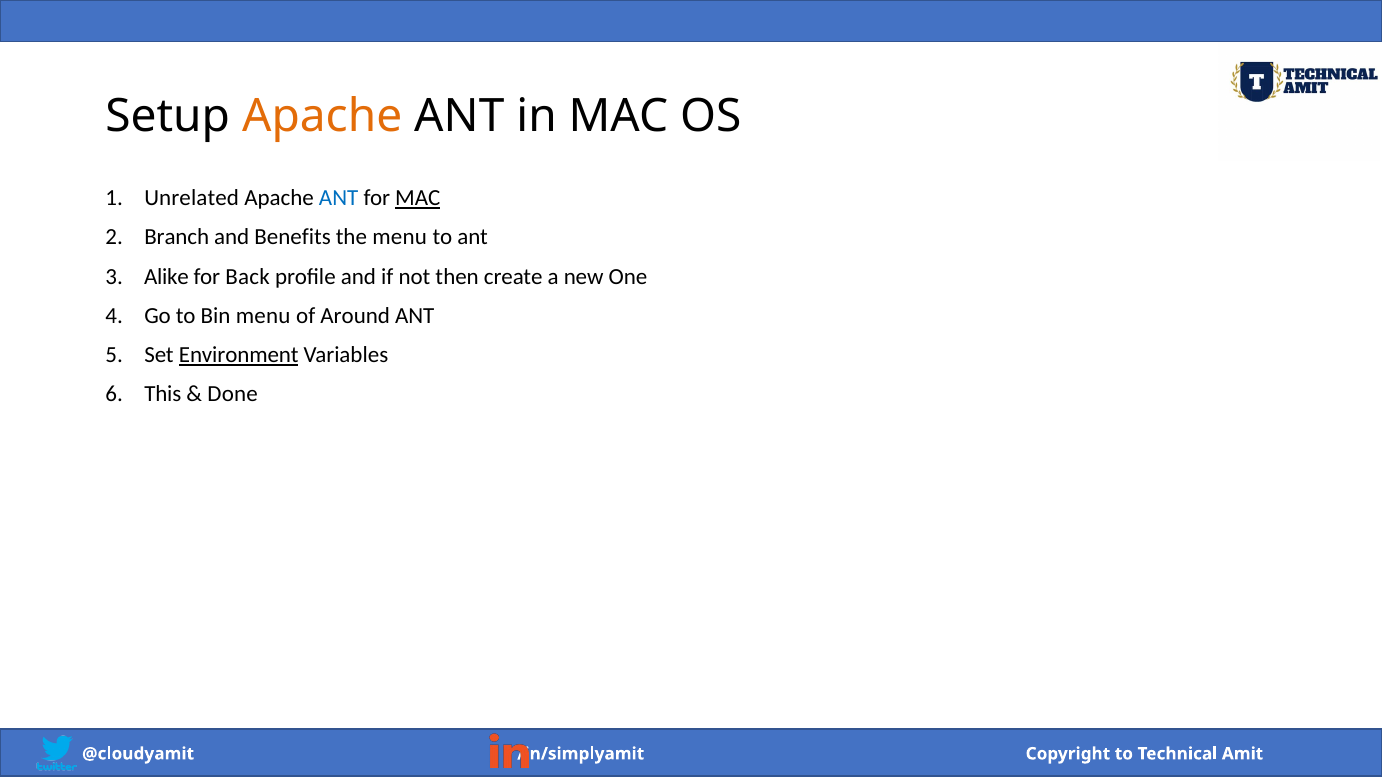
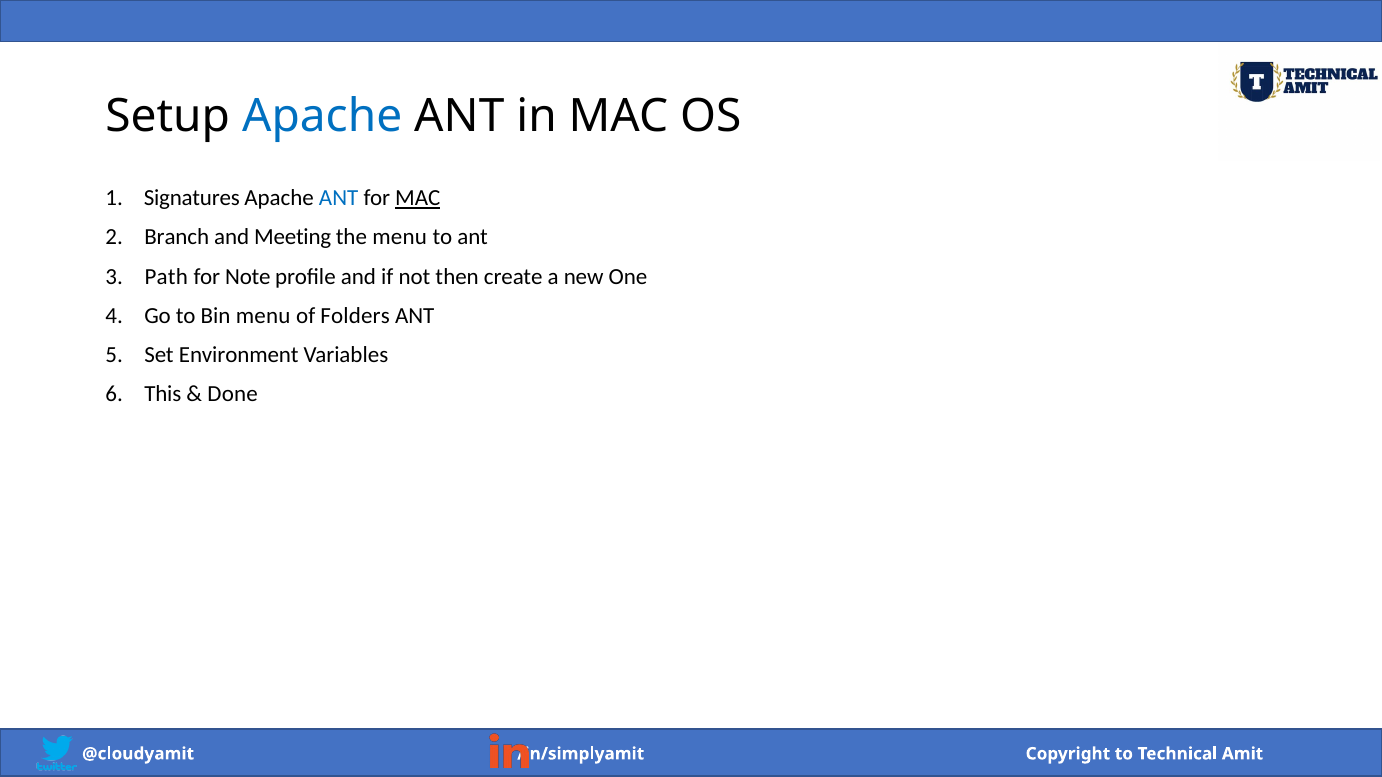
Apache at (322, 116) colour: orange -> blue
Unrelated: Unrelated -> Signatures
Benefits: Benefits -> Meeting
Alike: Alike -> Path
Back: Back -> Note
Around: Around -> Folders
Environment underline: present -> none
